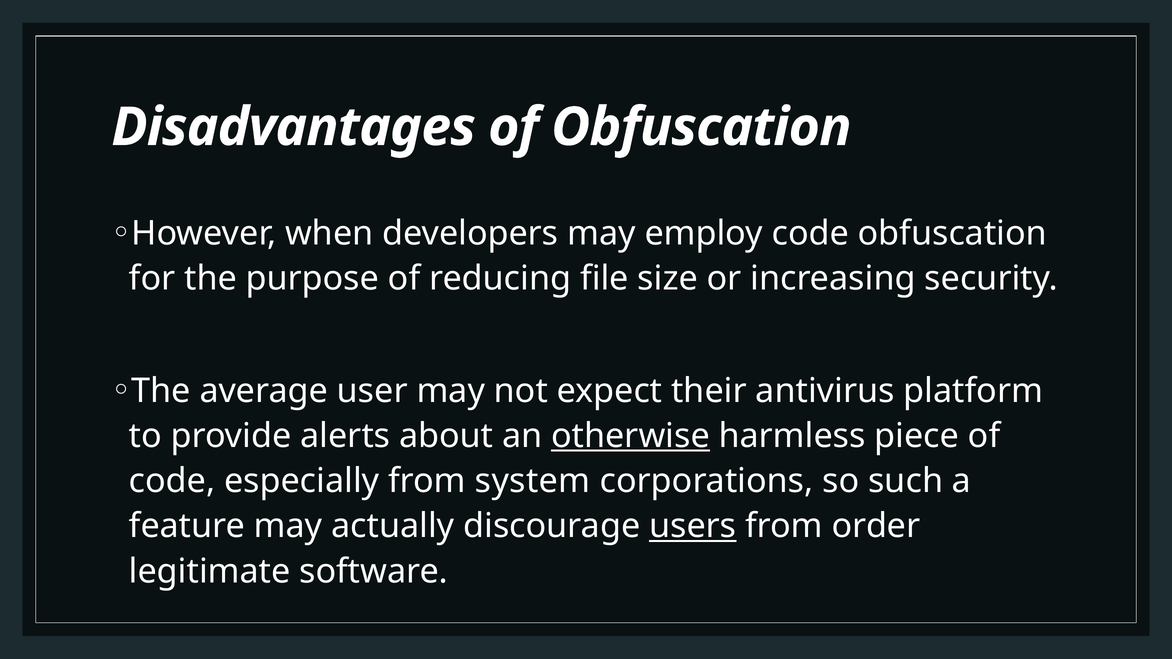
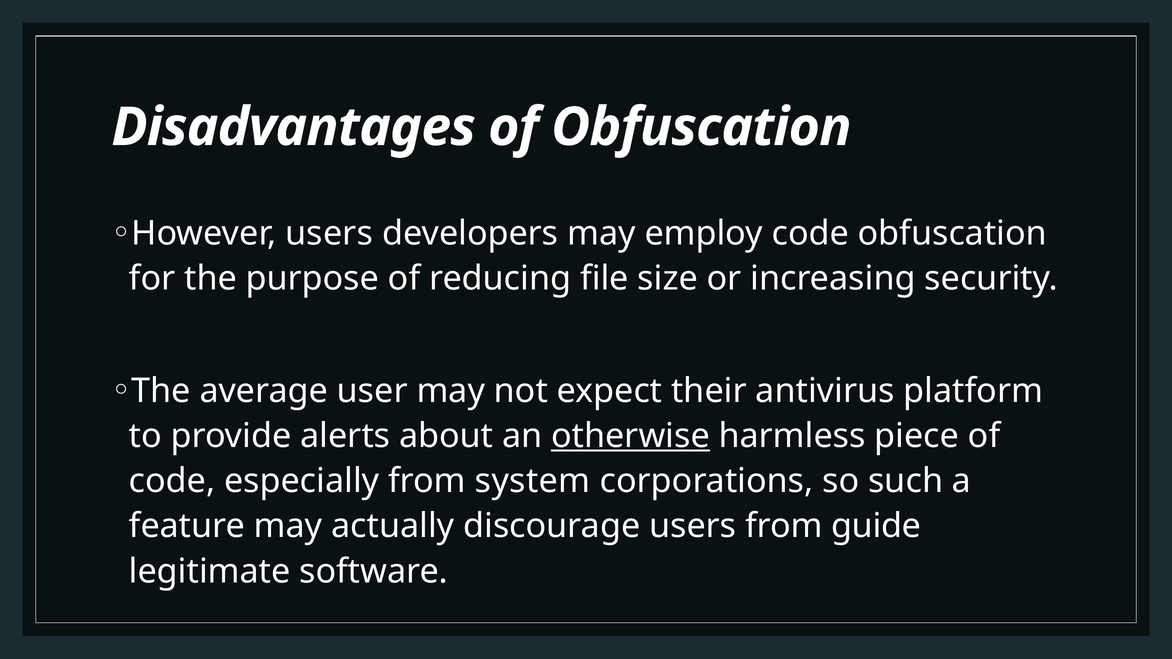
However when: when -> users
users at (693, 526) underline: present -> none
order: order -> guide
